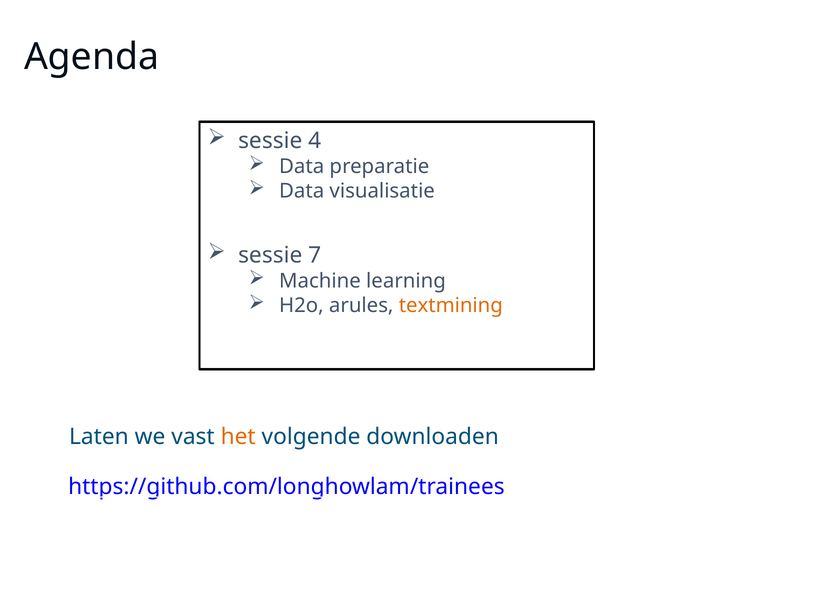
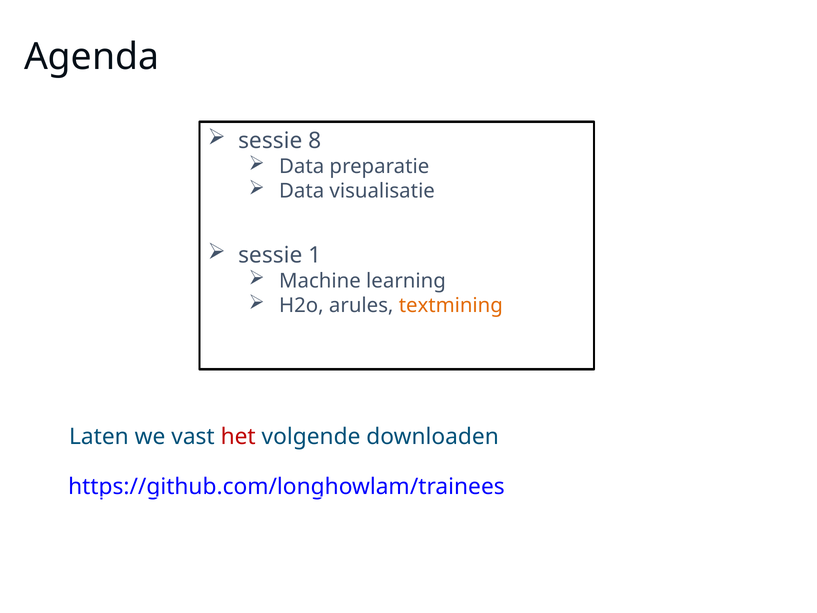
4: 4 -> 8
7: 7 -> 1
het colour: orange -> red
